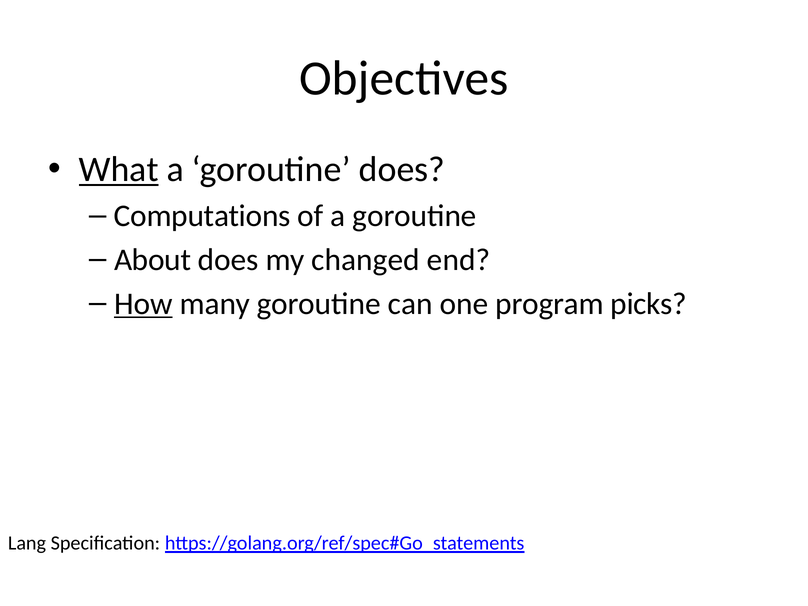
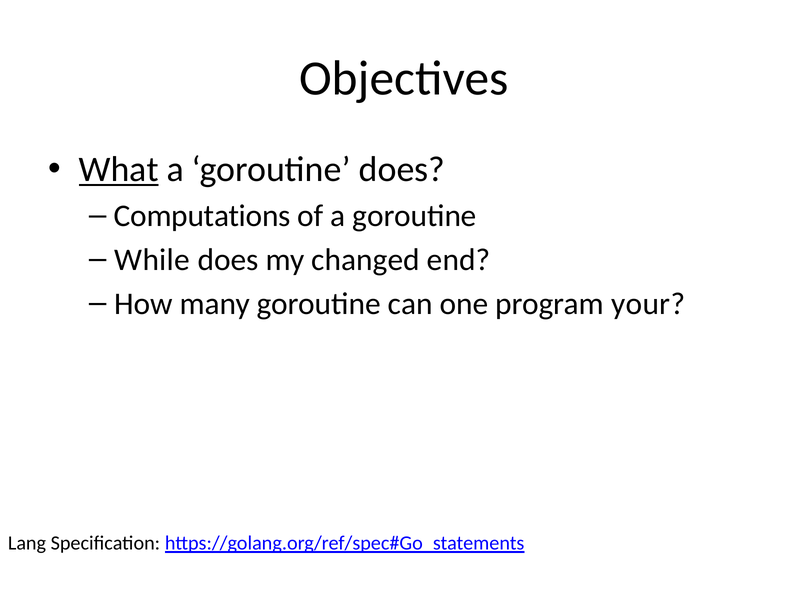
About: About -> While
How underline: present -> none
picks: picks -> your
